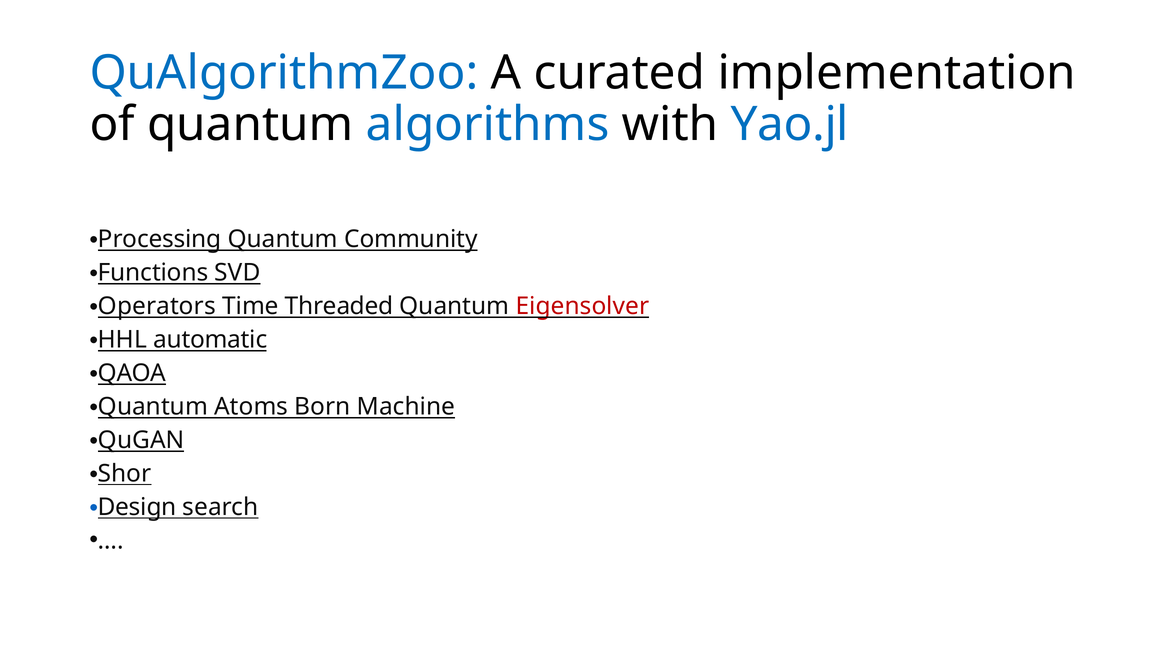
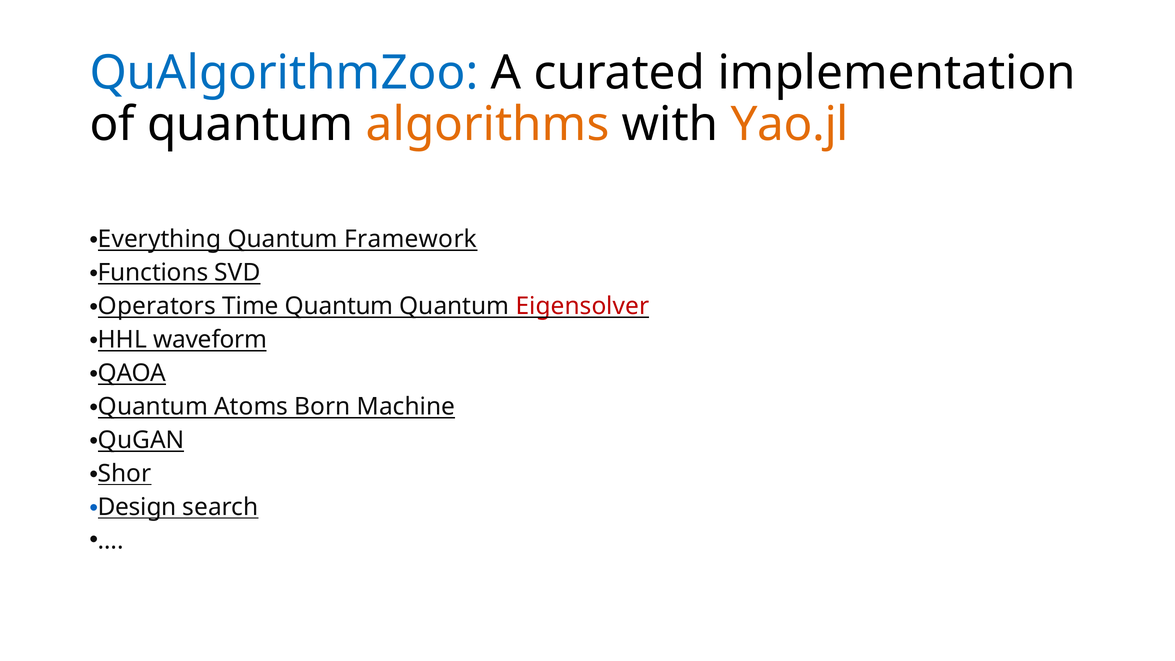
algorithms colour: blue -> orange
Yao.jl colour: blue -> orange
Processing: Processing -> Everything
Community: Community -> Framework
Time Threaded: Threaded -> Quantum
automatic: automatic -> waveform
